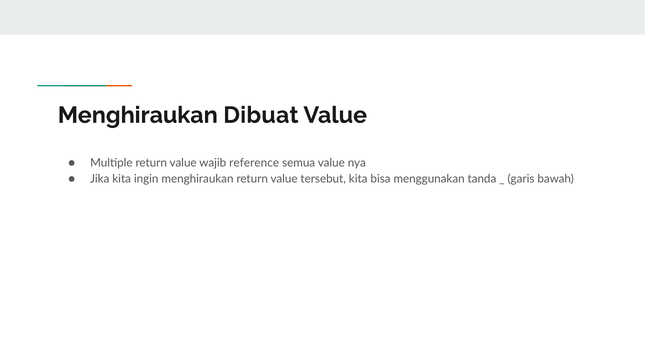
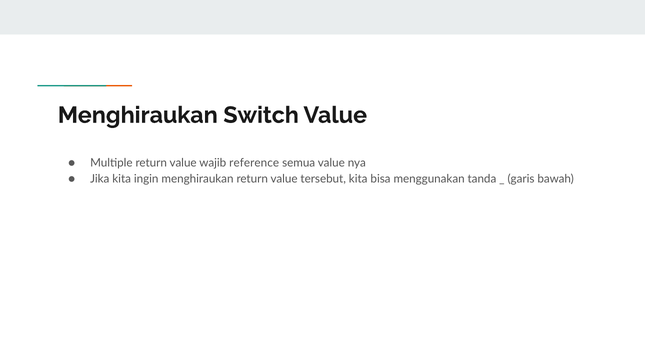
Dibuat: Dibuat -> Switch
